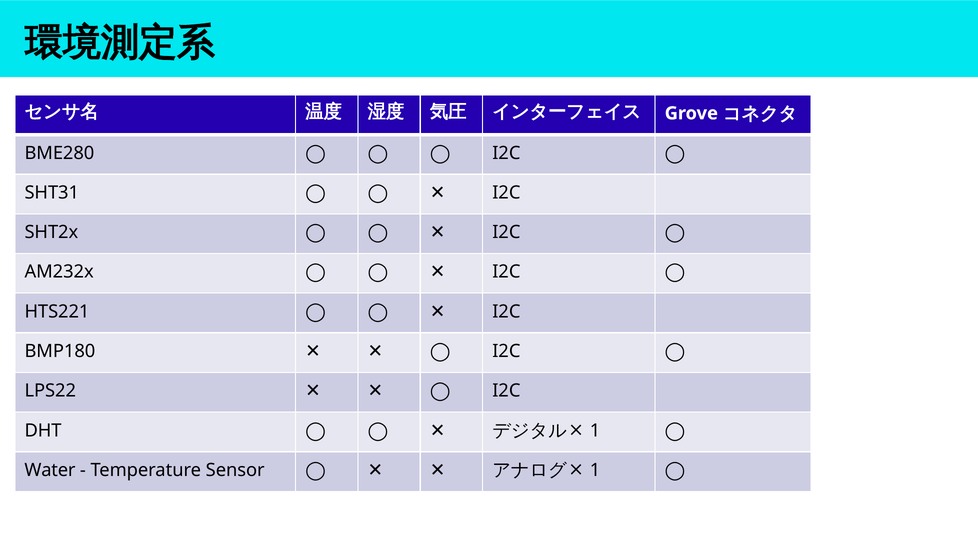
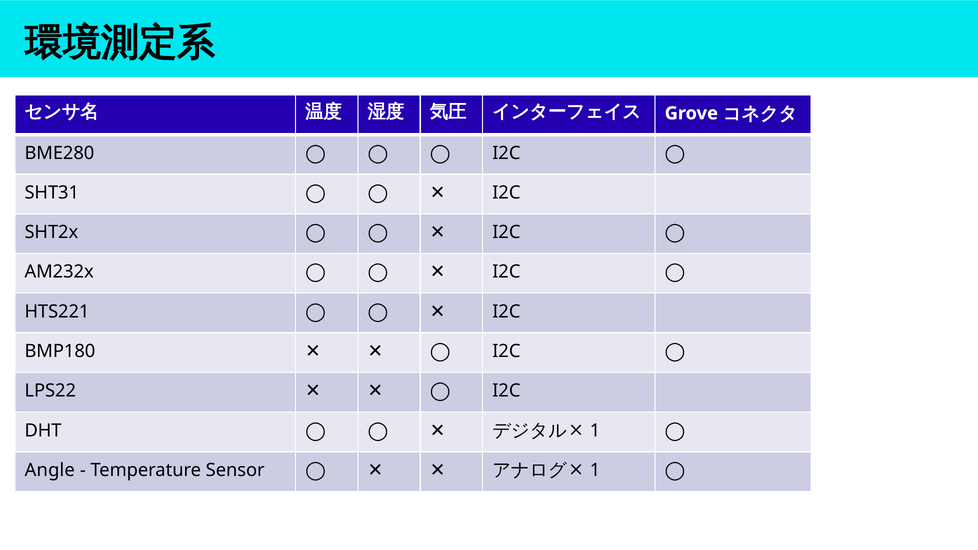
Water: Water -> Angle
